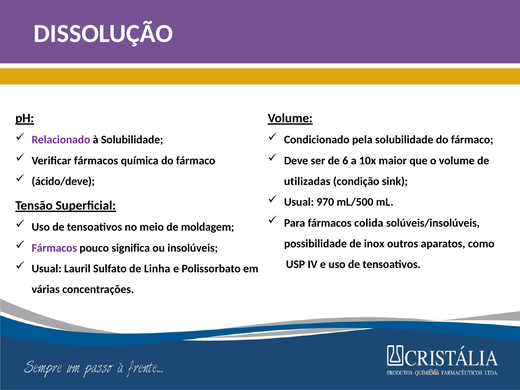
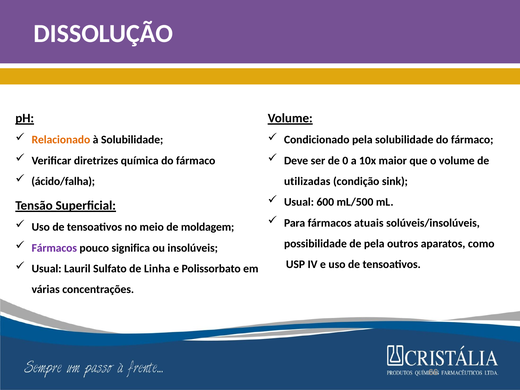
Relacionado colour: purple -> orange
Verificar fármacos: fármacos -> diretrizes
6: 6 -> 0
ácido/deve: ácido/deve -> ácido/falha
970: 970 -> 600
colida: colida -> atuais
de inox: inox -> pela
